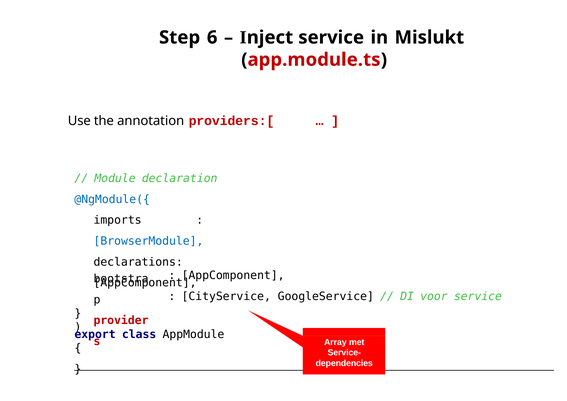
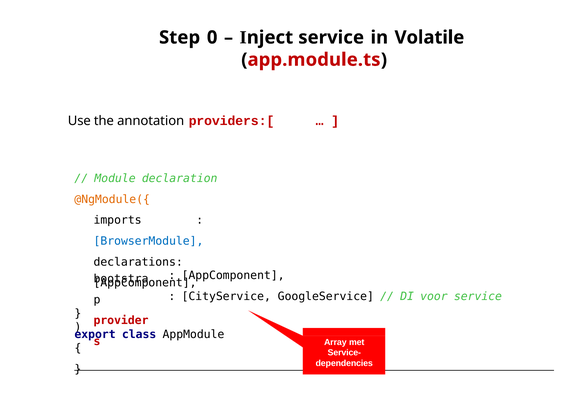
6: 6 -> 0
Mislukt: Mislukt -> Volatile
@NgModule({ colour: blue -> orange
